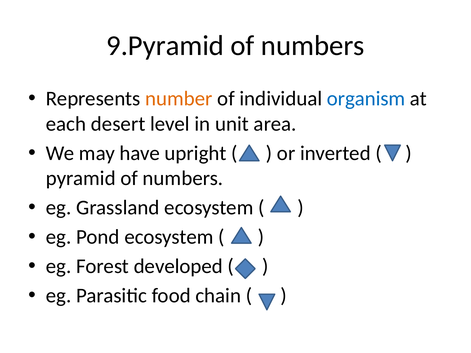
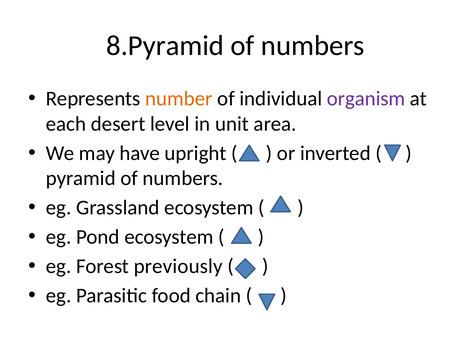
9.Pyramid: 9.Pyramid -> 8.Pyramid
organism colour: blue -> purple
developed: developed -> previously
